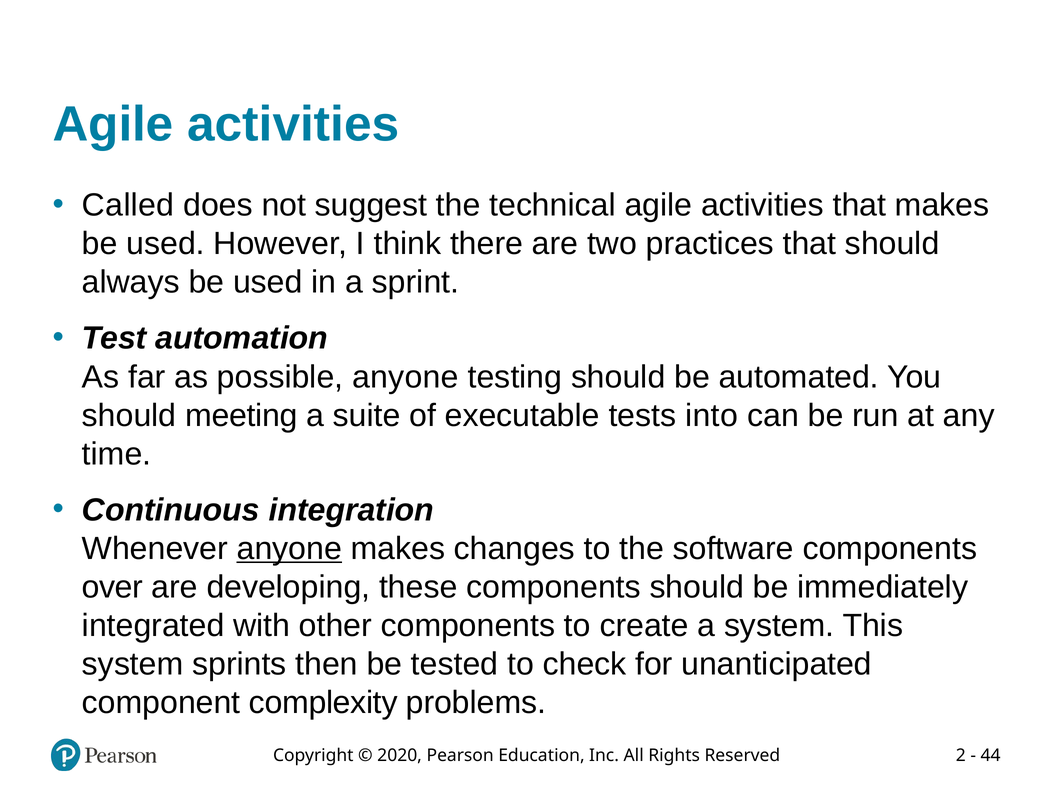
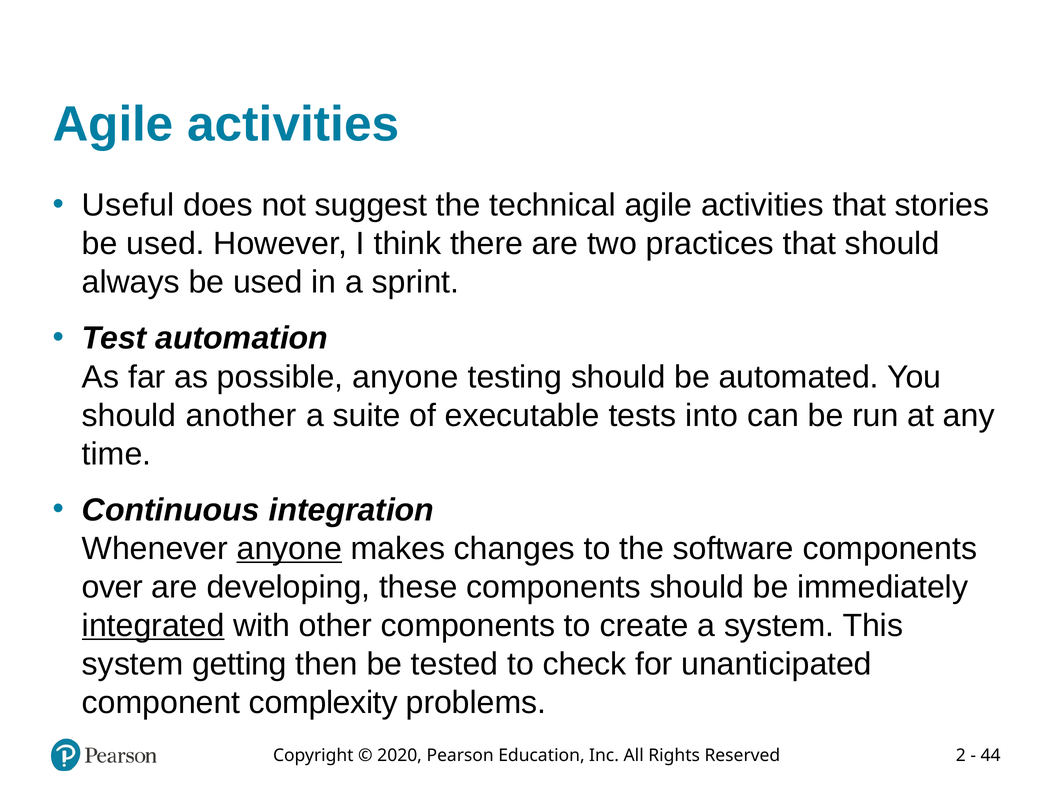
Called: Called -> Useful
that makes: makes -> stories
meeting: meeting -> another
integrated underline: none -> present
sprints: sprints -> getting
